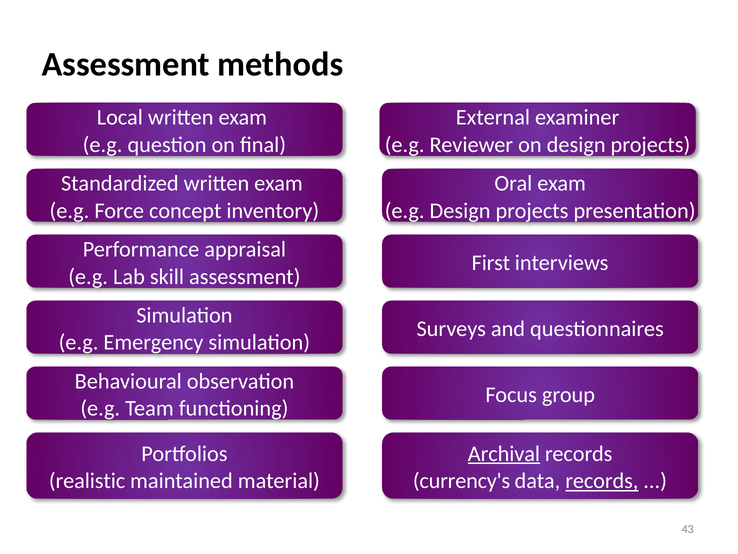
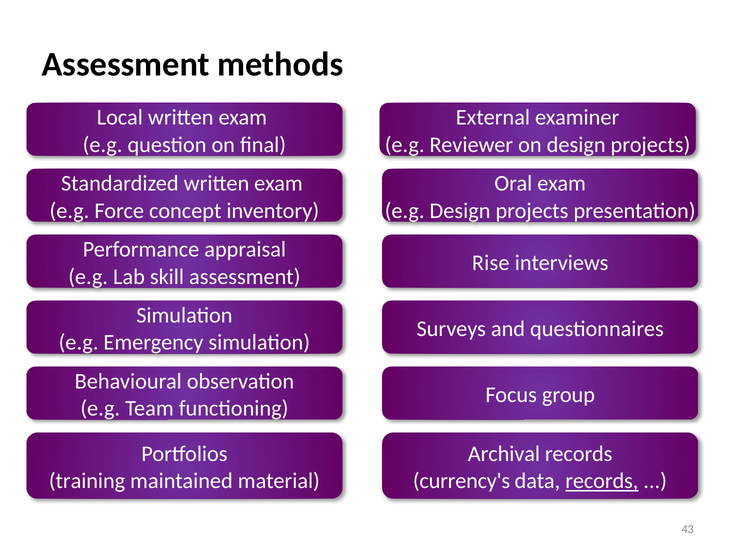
First: First -> Rise
Archival underline: present -> none
realistic: realistic -> training
